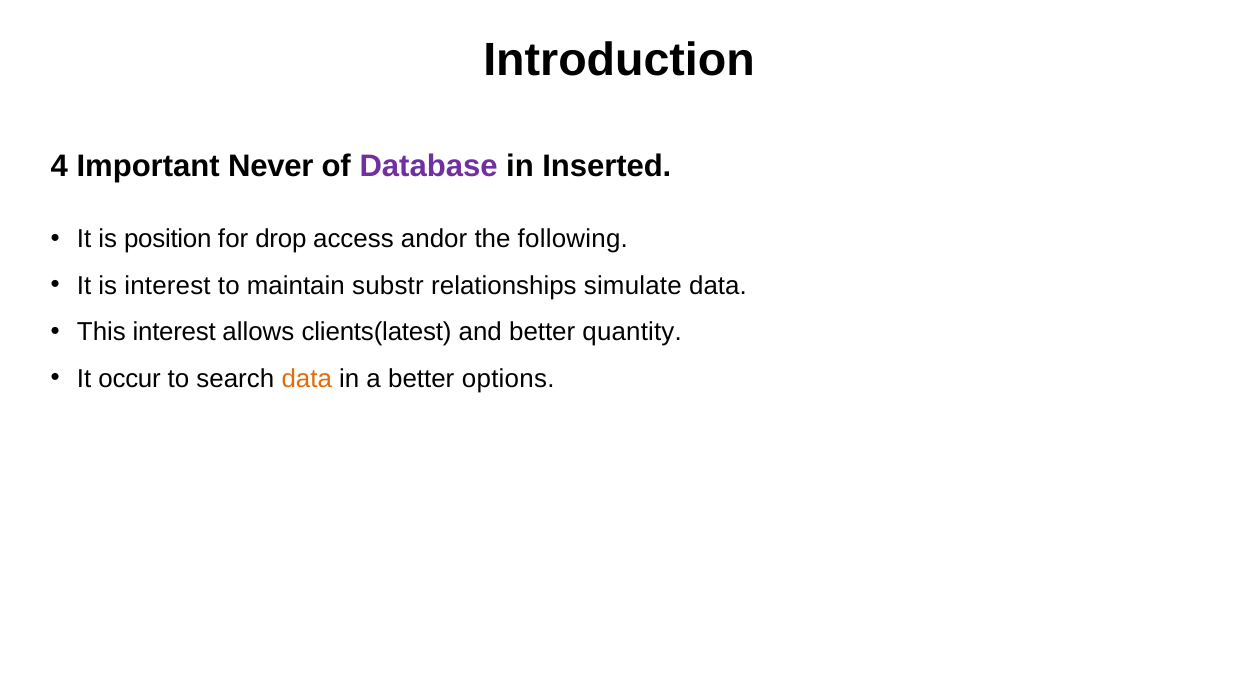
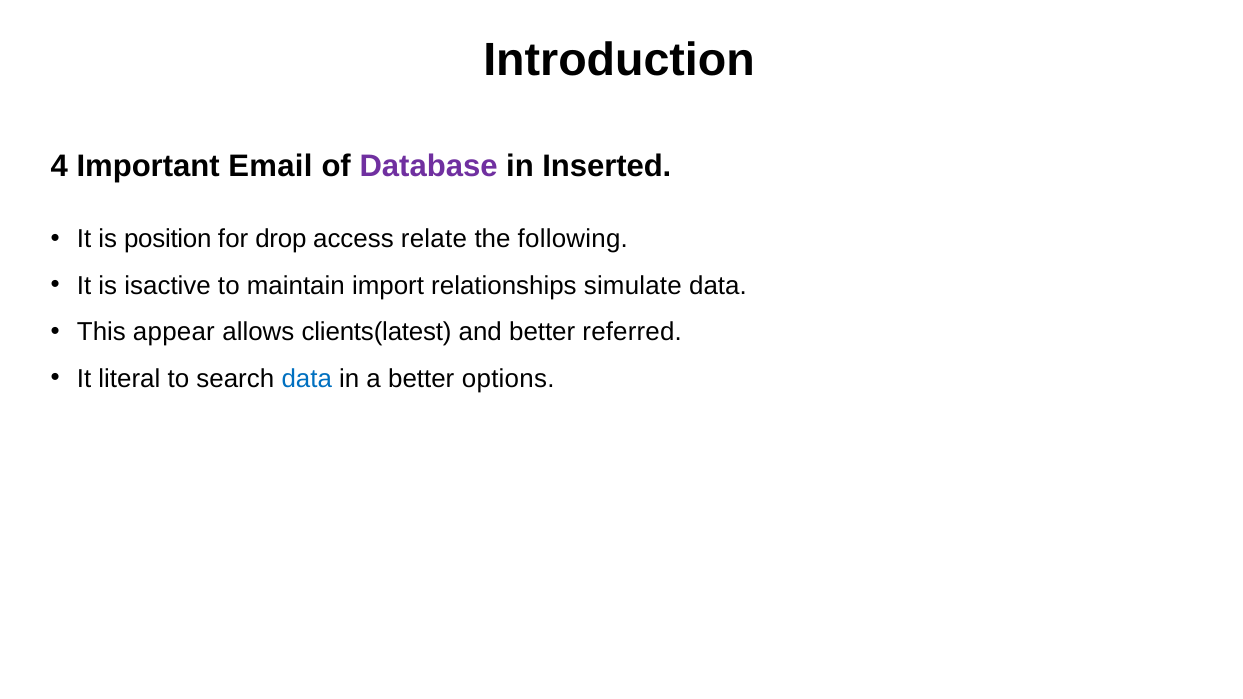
Never: Never -> Email
andor: andor -> relate
is interest: interest -> isactive
substr: substr -> import
This interest: interest -> appear
quantity: quantity -> referred
occur: occur -> literal
data at (307, 379) colour: orange -> blue
